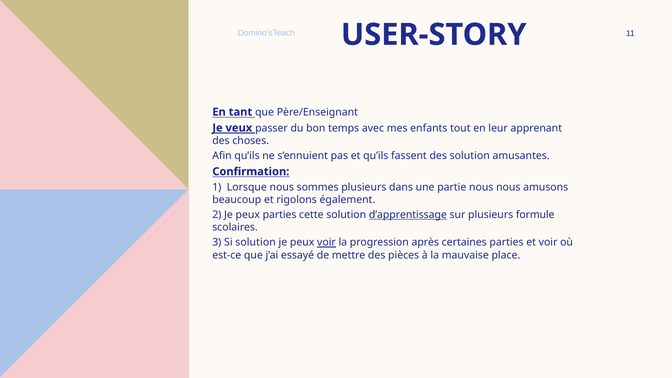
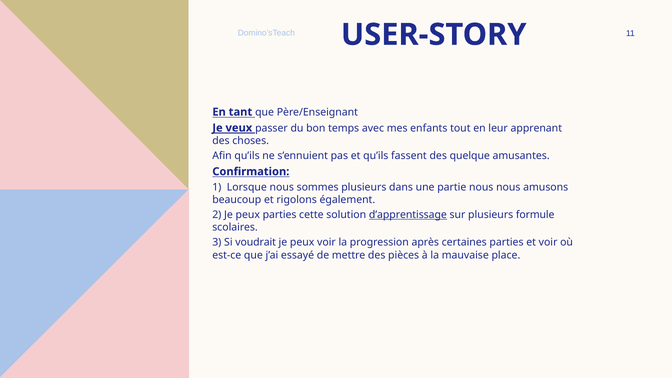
des solution: solution -> quelque
Si solution: solution -> voudrait
voir at (326, 243) underline: present -> none
